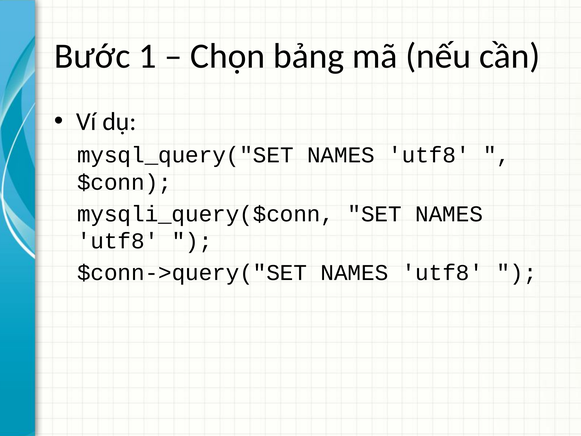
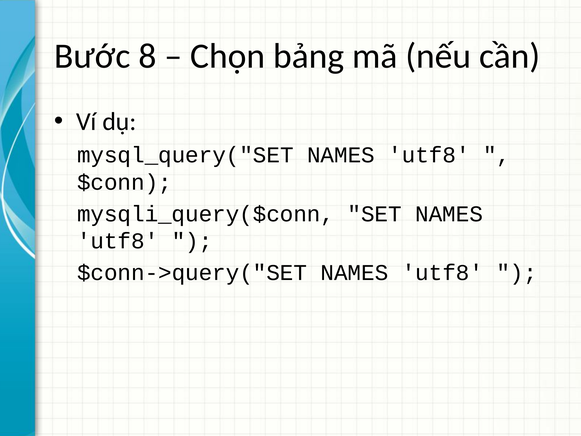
1: 1 -> 8
